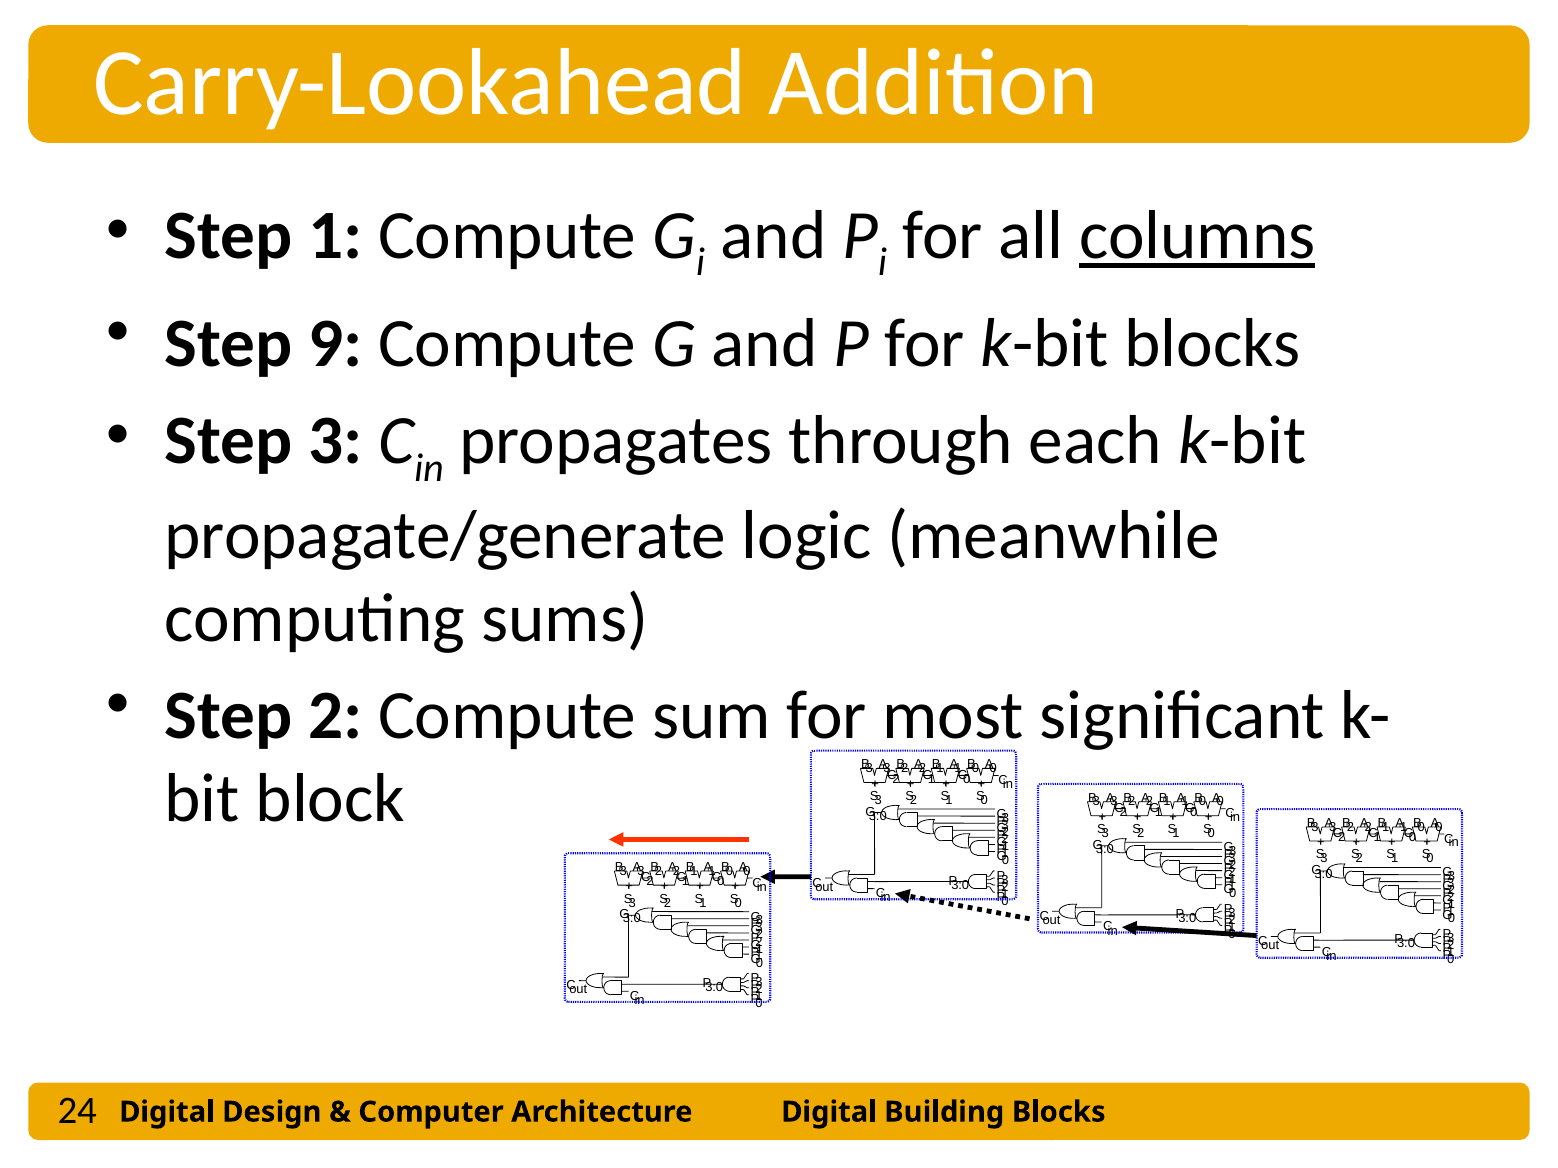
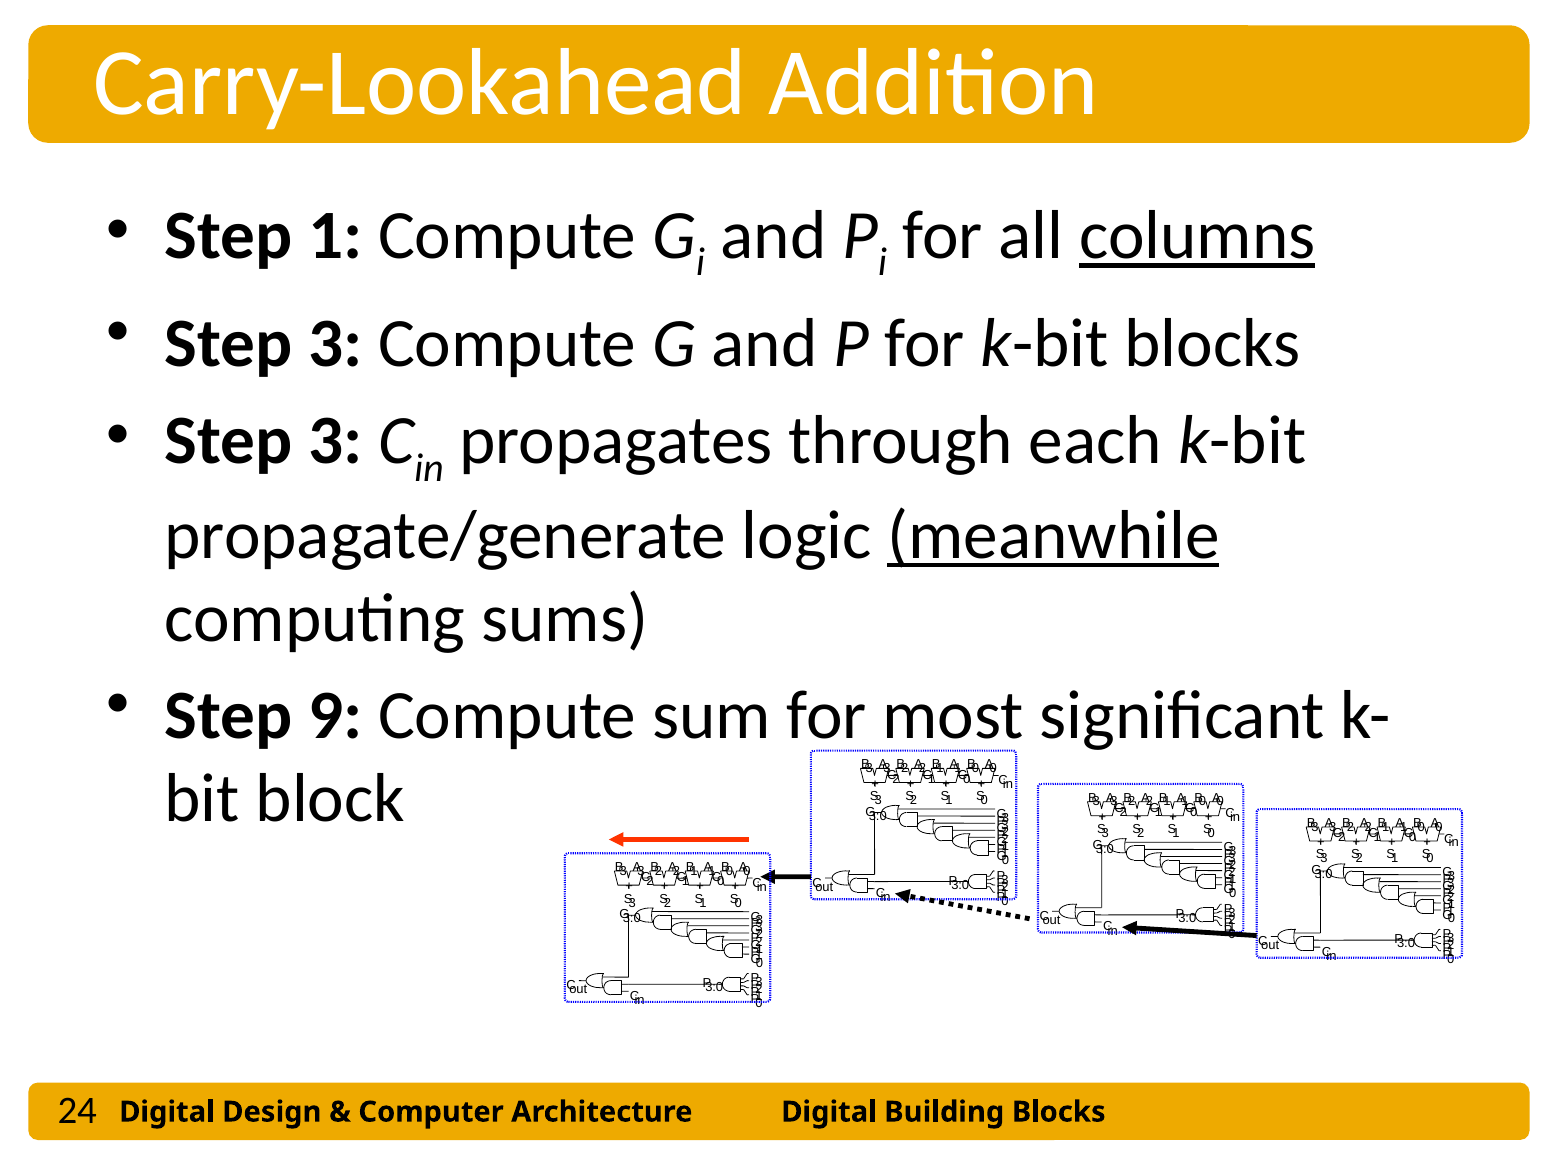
9 at (335, 344): 9 -> 3
meanwhile underline: none -> present
2: 2 -> 9
